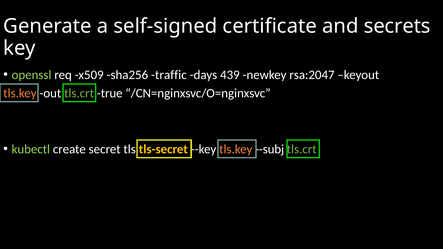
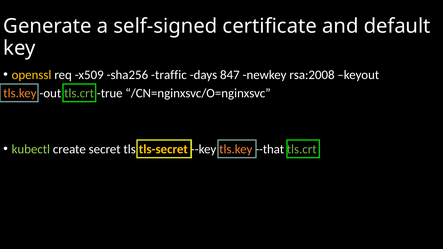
secrets: secrets -> default
openssl colour: light green -> yellow
439: 439 -> 847
rsa:2047: rsa:2047 -> rsa:2008
--subj: --subj -> --that
